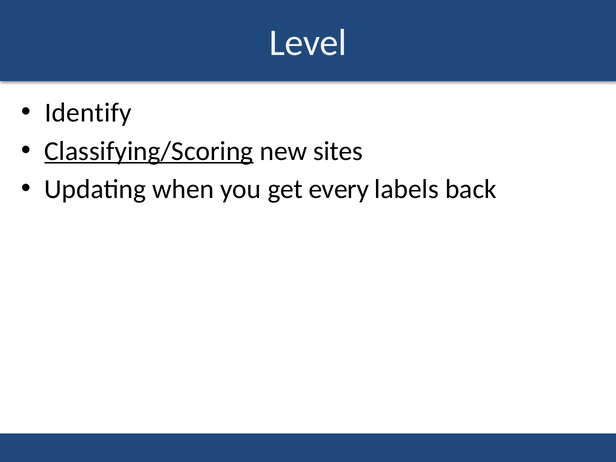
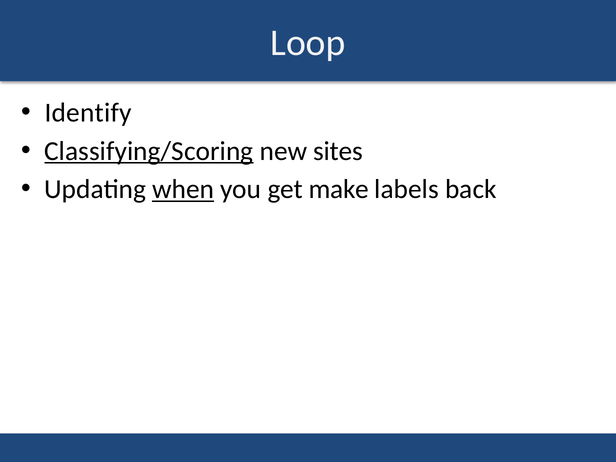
Level: Level -> Loop
when underline: none -> present
every: every -> make
